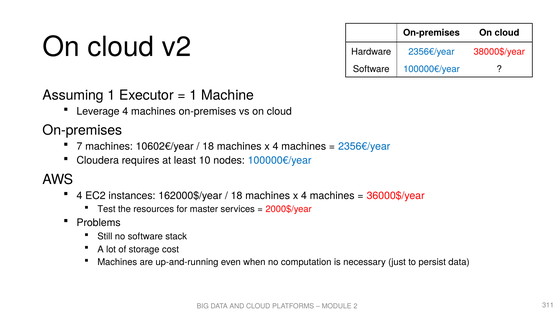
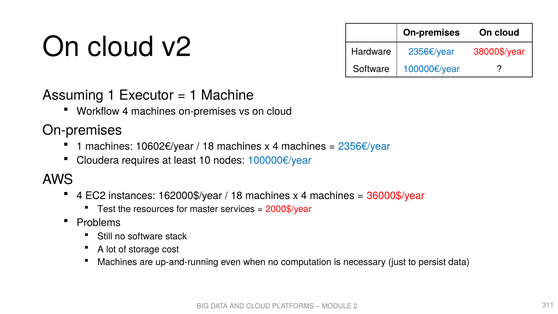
Leverage: Leverage -> Workflow
7 at (79, 146): 7 -> 1
